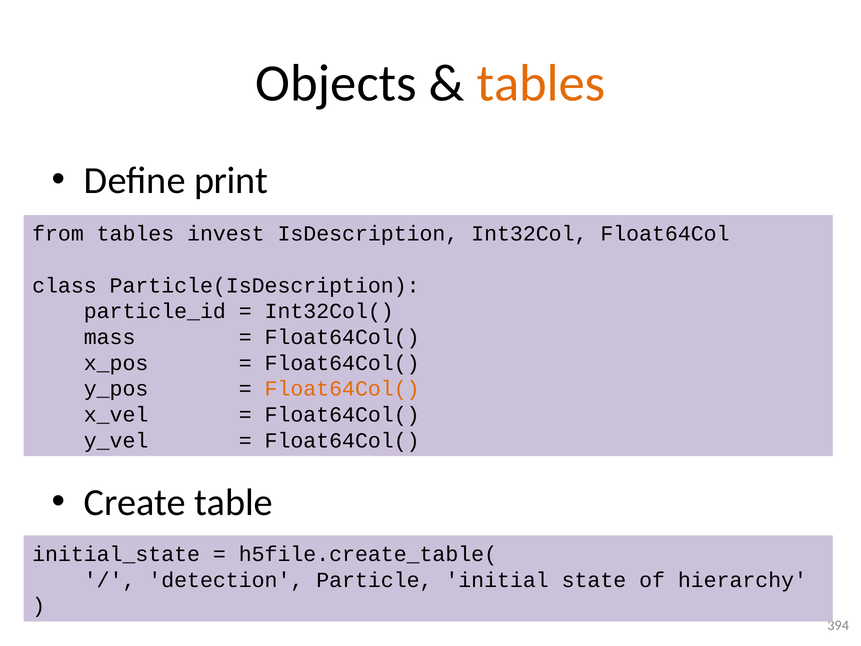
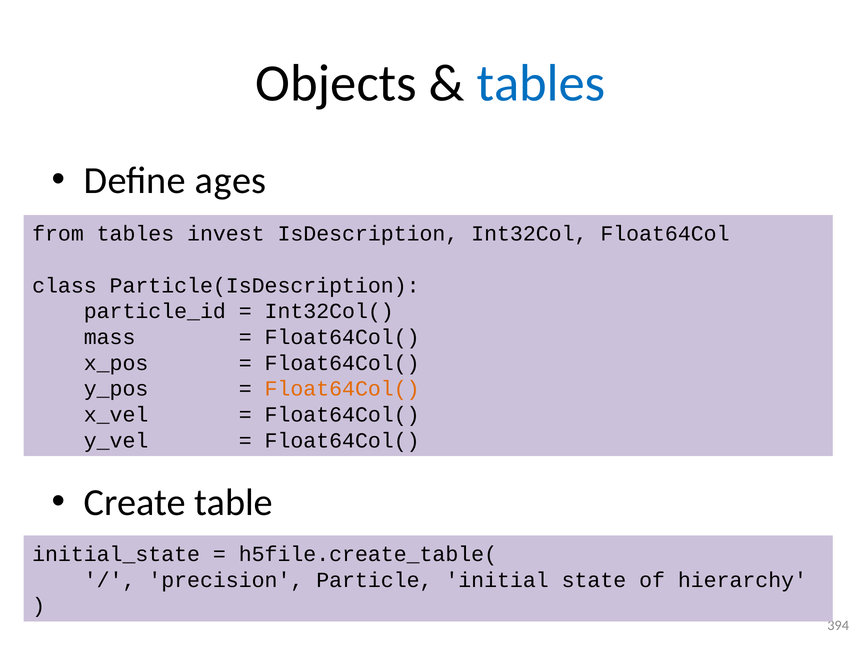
tables at (541, 83) colour: orange -> blue
print: print -> ages
detection: detection -> precision
